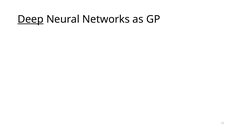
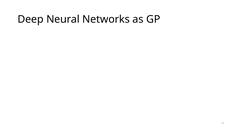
Deep underline: present -> none
